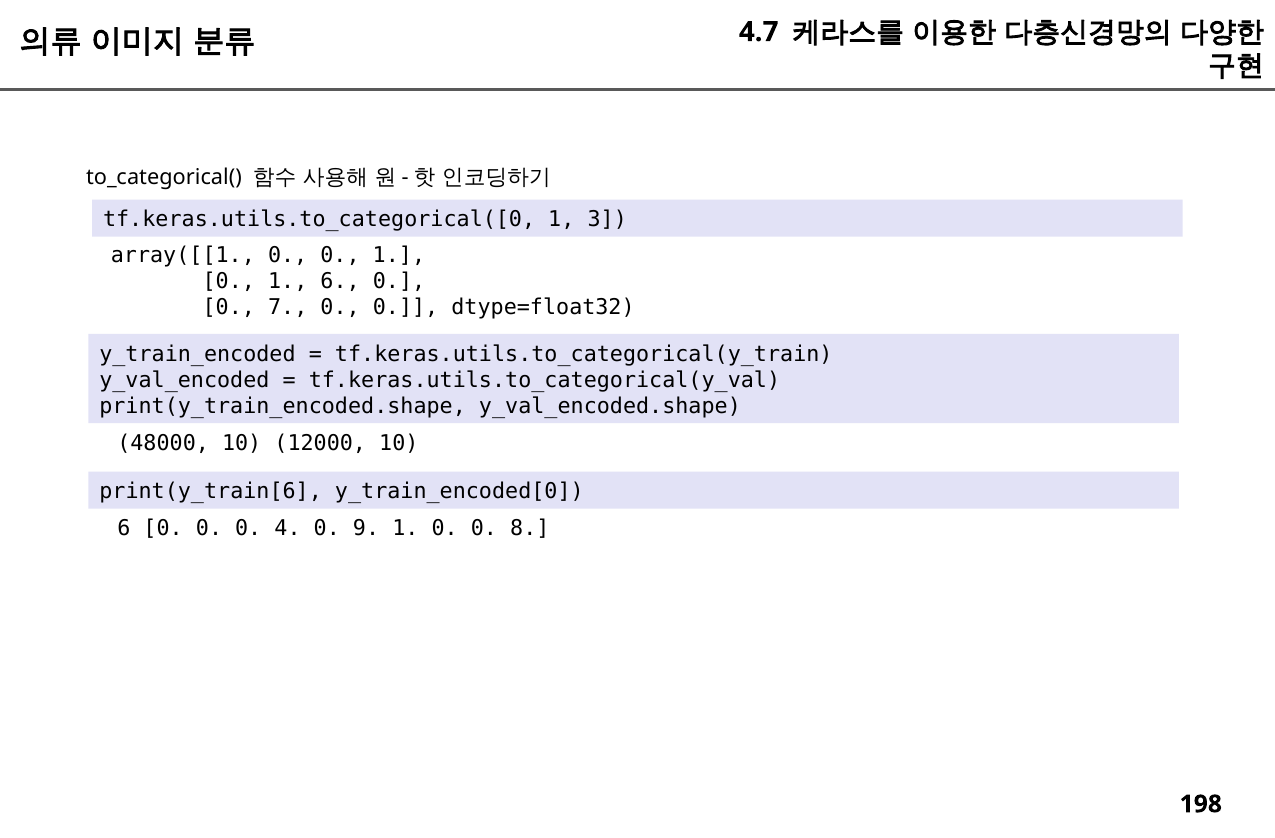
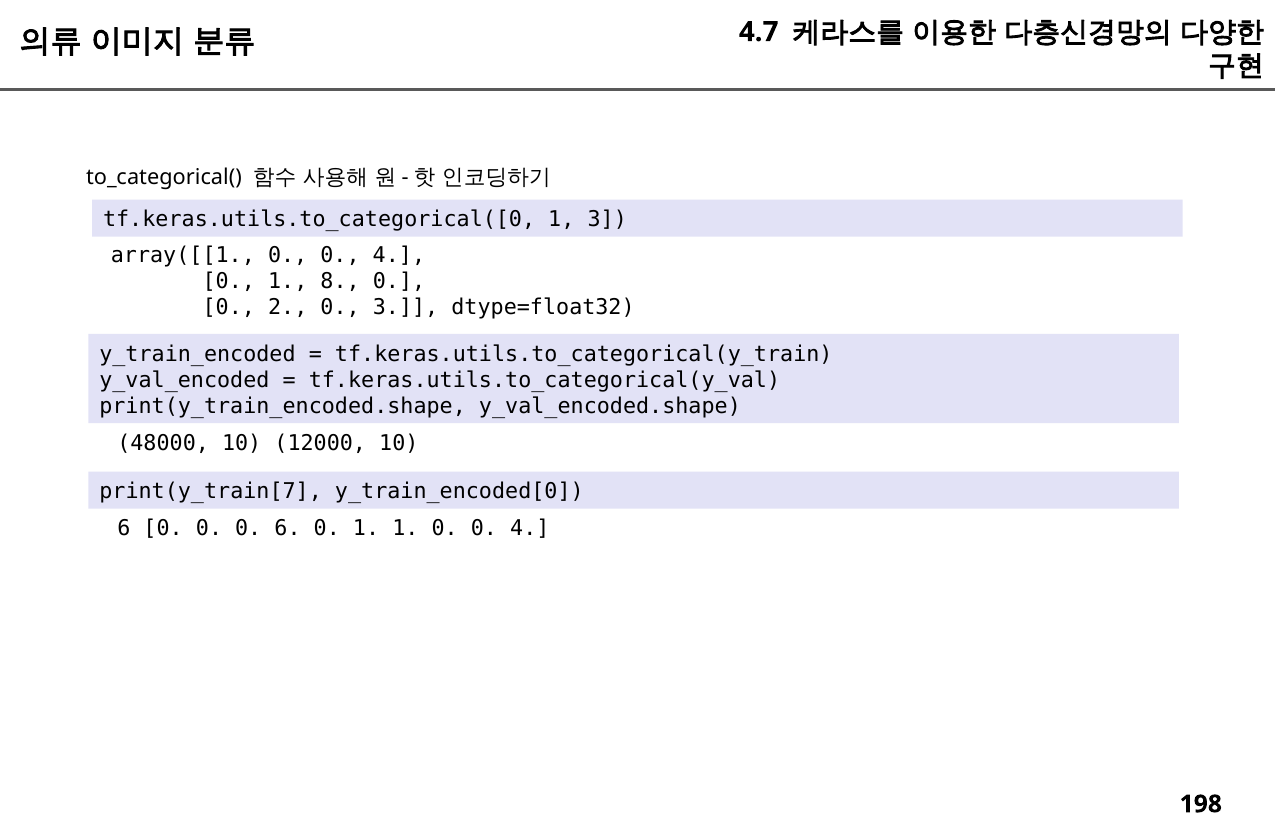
array([[1 0 0 1: 1 -> 4
1 6: 6 -> 8
7: 7 -> 2
0 at (406, 308): 0 -> 3
print(y_train[6: print(y_train[6 -> print(y_train[7
0 4: 4 -> 6
9 at (366, 528): 9 -> 1
1 0 0 8: 8 -> 4
